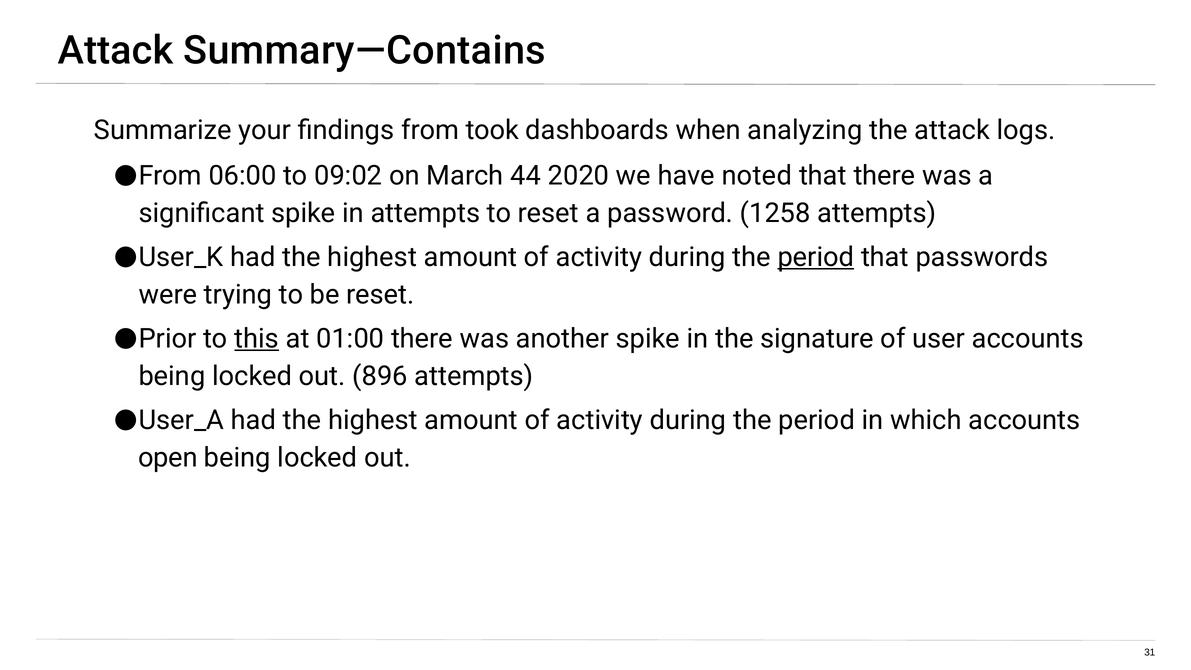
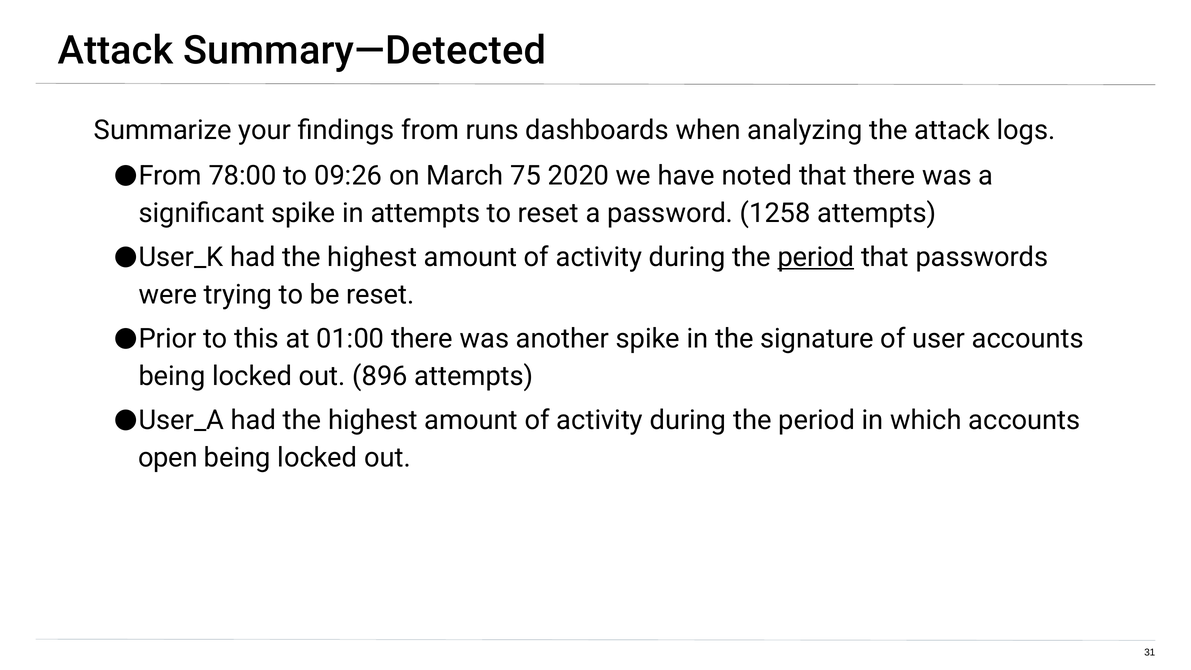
Summary—Contains: Summary—Contains -> Summary—Detected
took: took -> runs
06:00: 06:00 -> 78:00
09:02: 09:02 -> 09:26
44: 44 -> 75
this underline: present -> none
